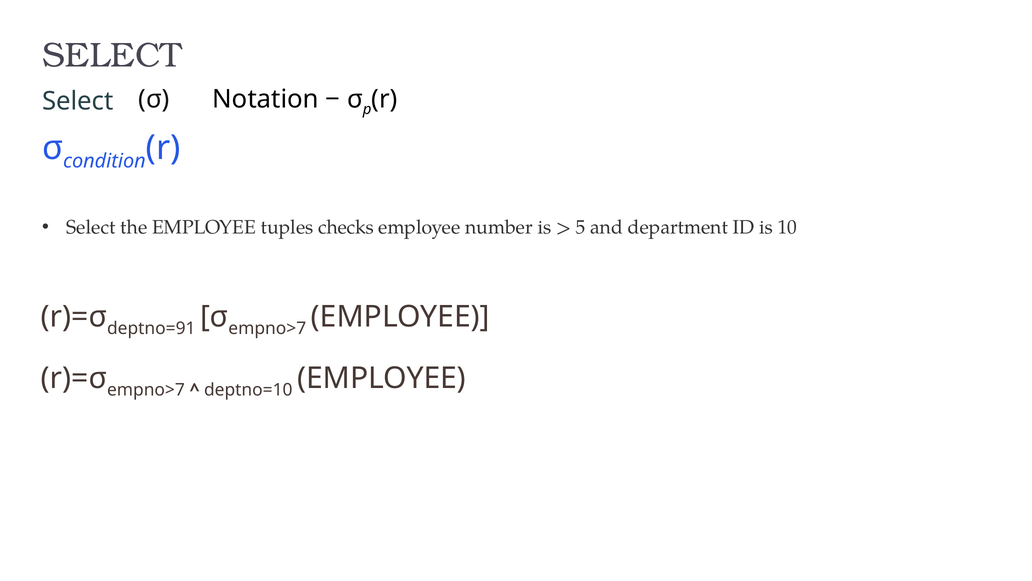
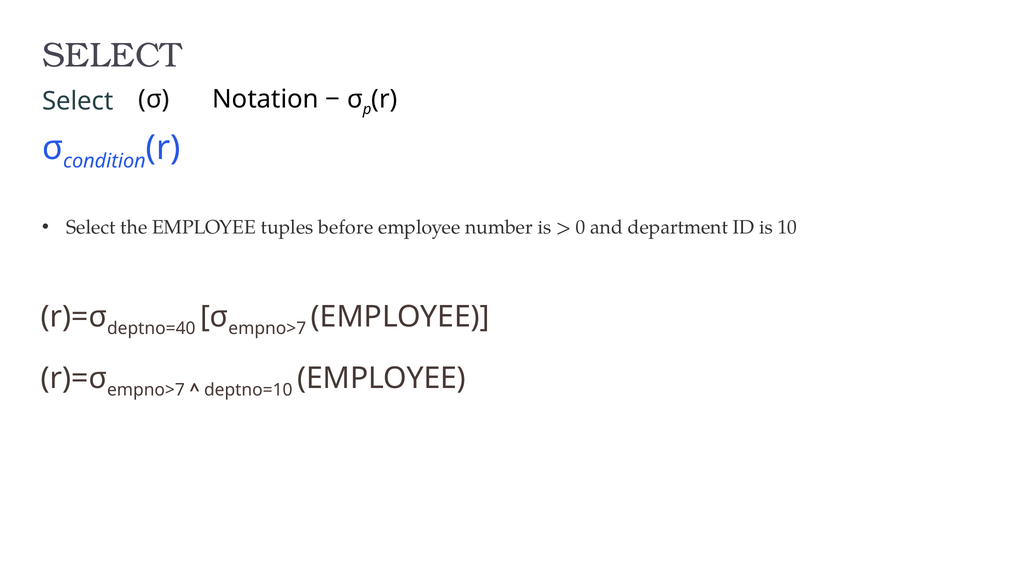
checks: checks -> before
5: 5 -> 0
deptno=91: deptno=91 -> deptno=40
